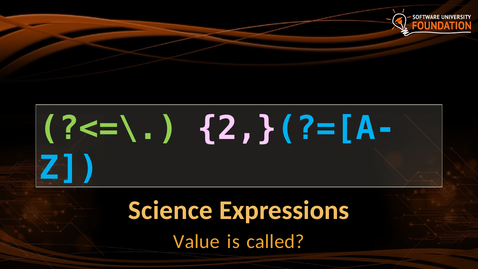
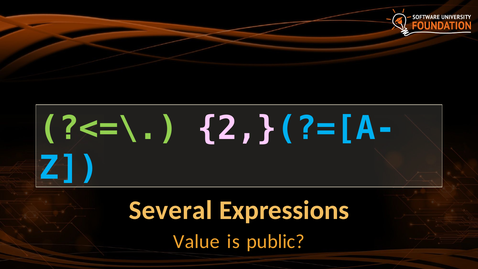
Science: Science -> Several
called: called -> public
